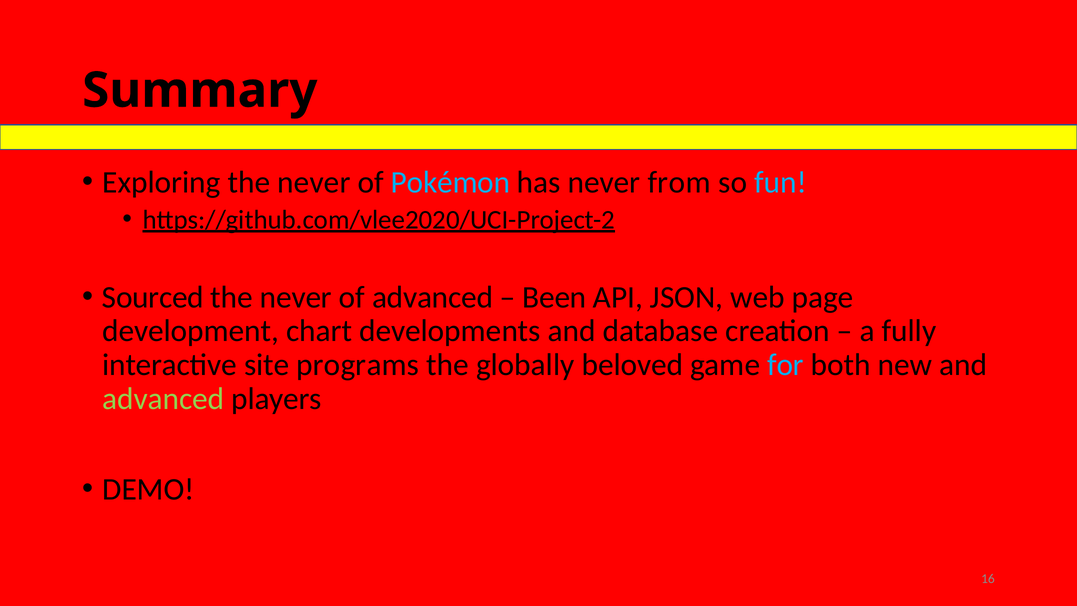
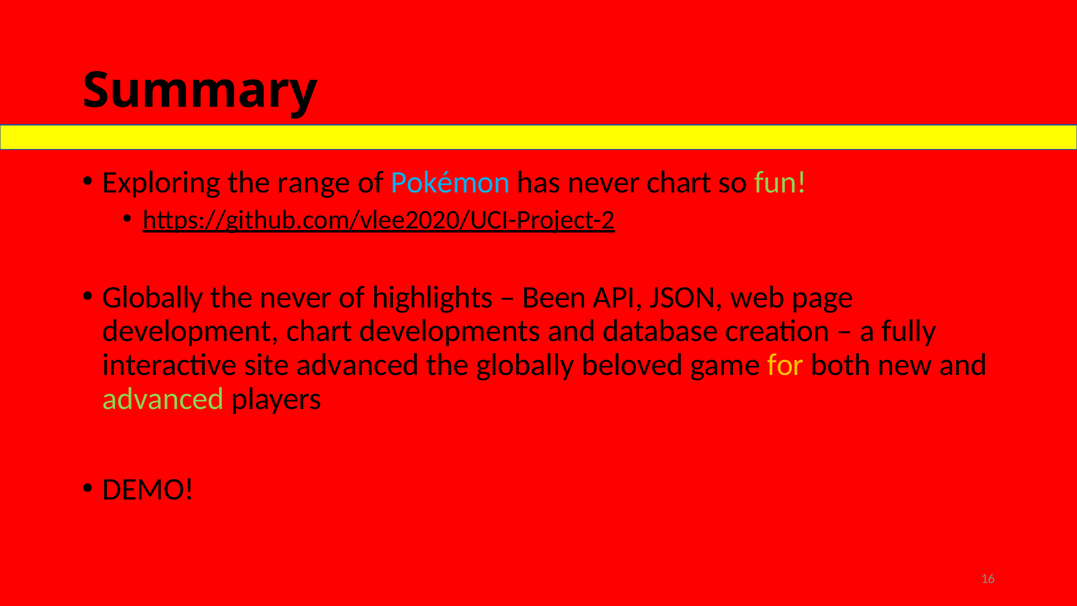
Exploring the never: never -> range
never from: from -> chart
fun colour: light blue -> light green
Sourced at (153, 297): Sourced -> Globally
of advanced: advanced -> highlights
site programs: programs -> advanced
for colour: light blue -> yellow
